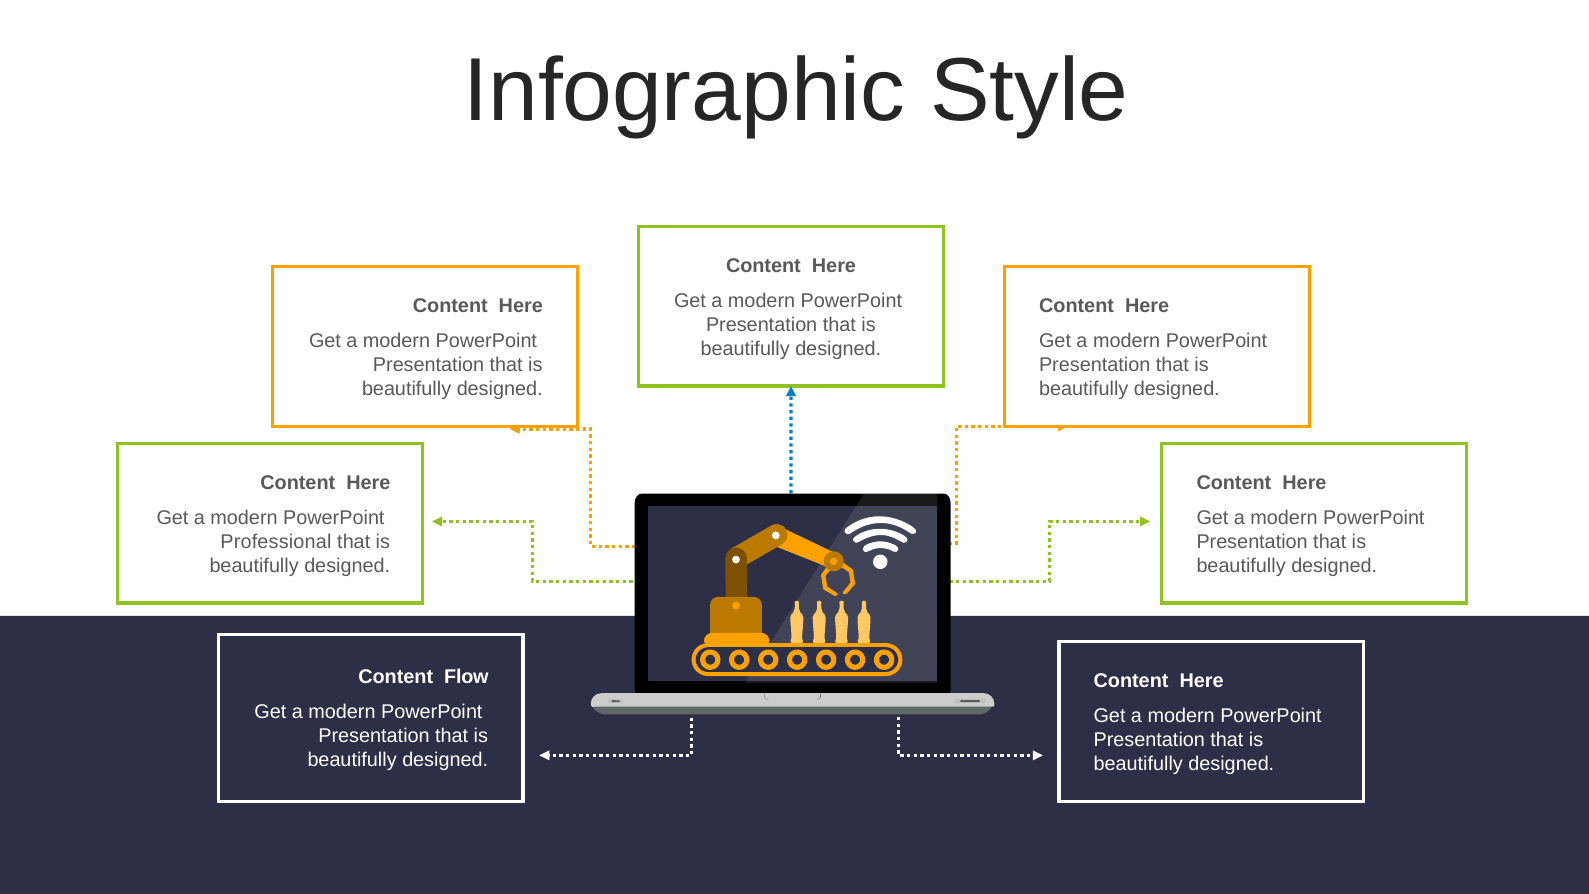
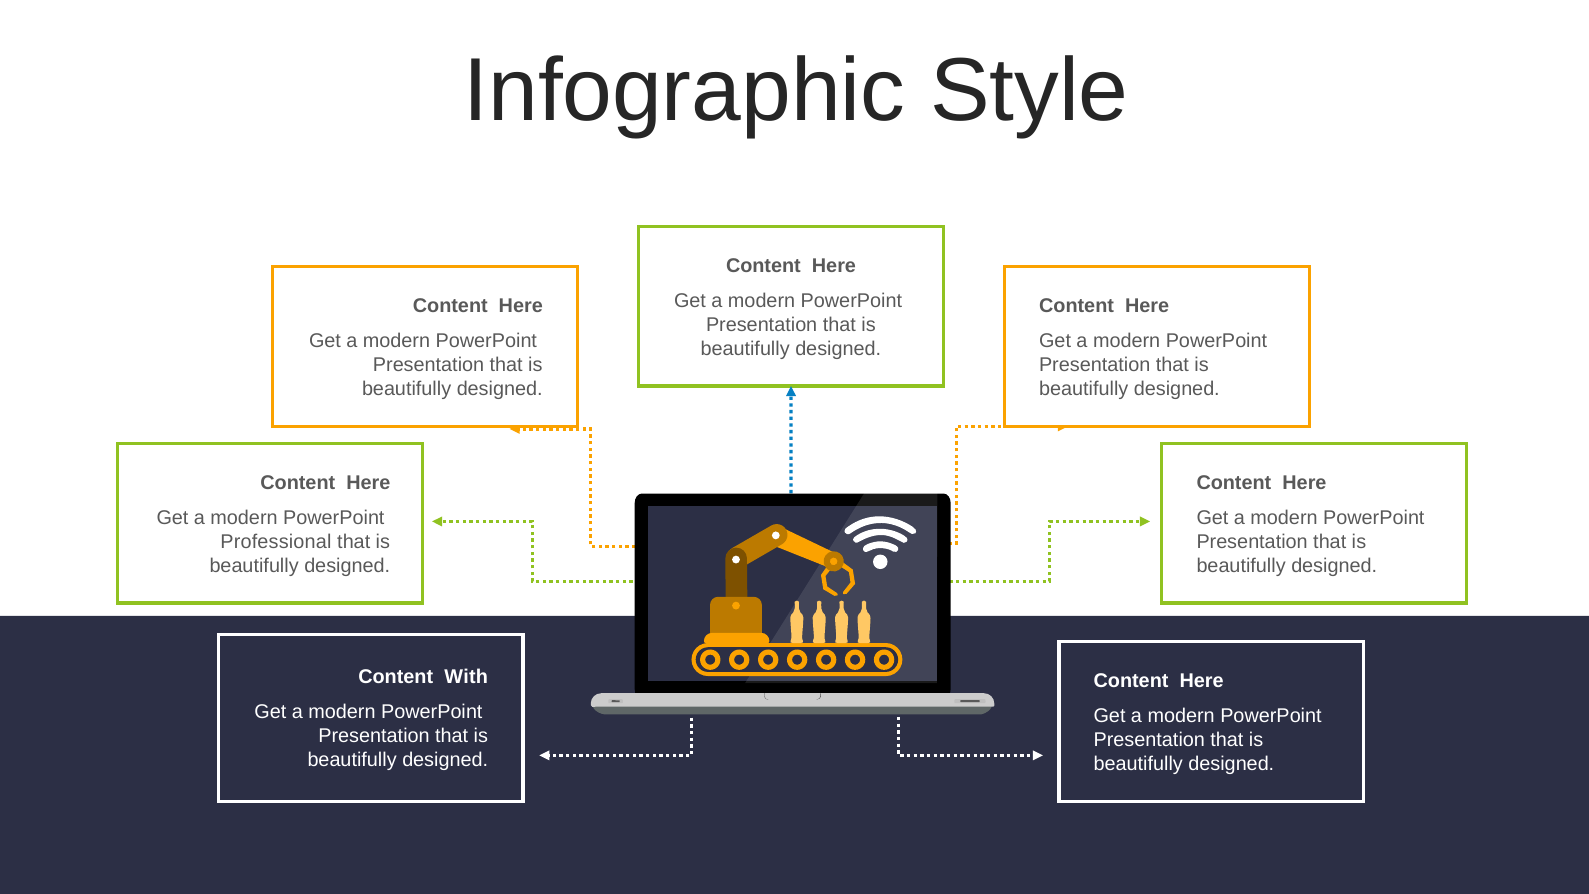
Flow: Flow -> With
